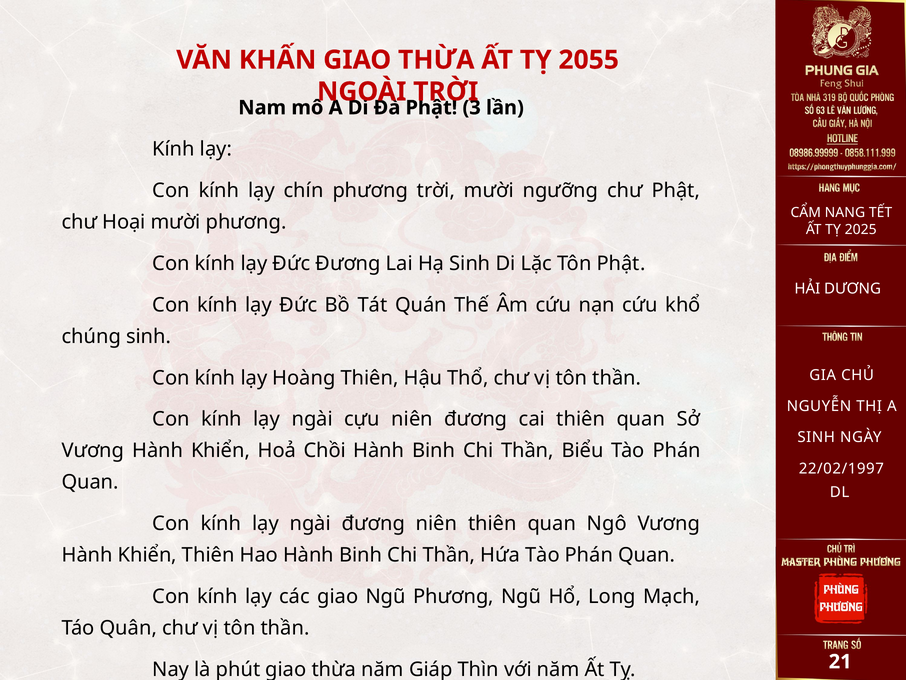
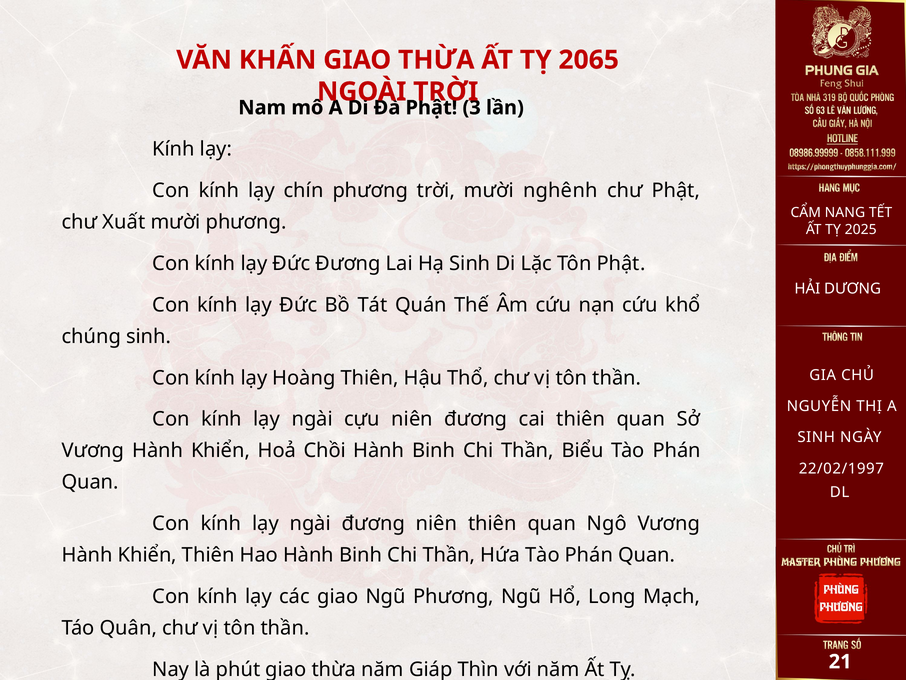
2055: 2055 -> 2065
ngưỡng: ngưỡng -> nghênh
Hoại: Hoại -> Xuất
